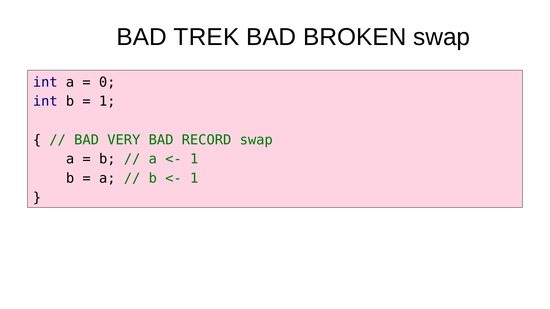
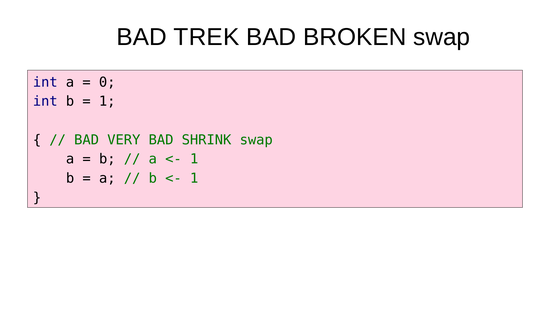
RECORD: RECORD -> SHRINK
